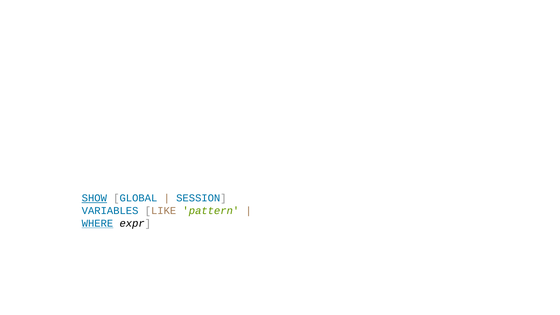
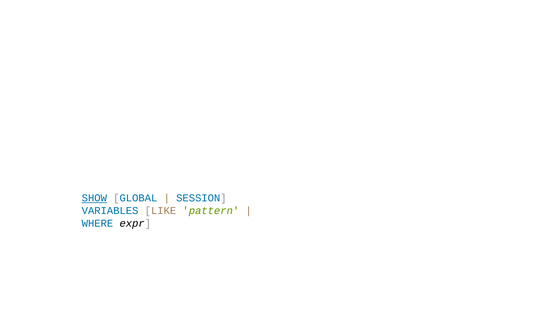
WHERE underline: present -> none
